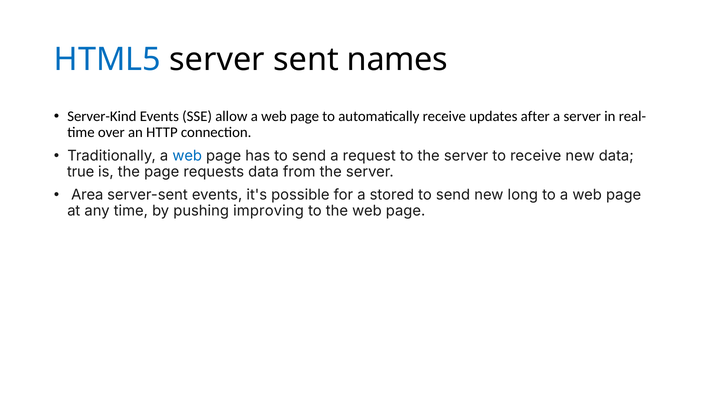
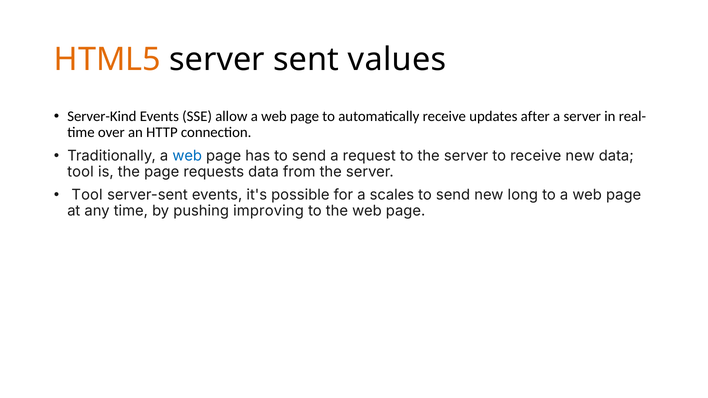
HTML5 colour: blue -> orange
names: names -> values
true at (81, 172): true -> tool
Area at (87, 195): Area -> Tool
stored: stored -> scales
